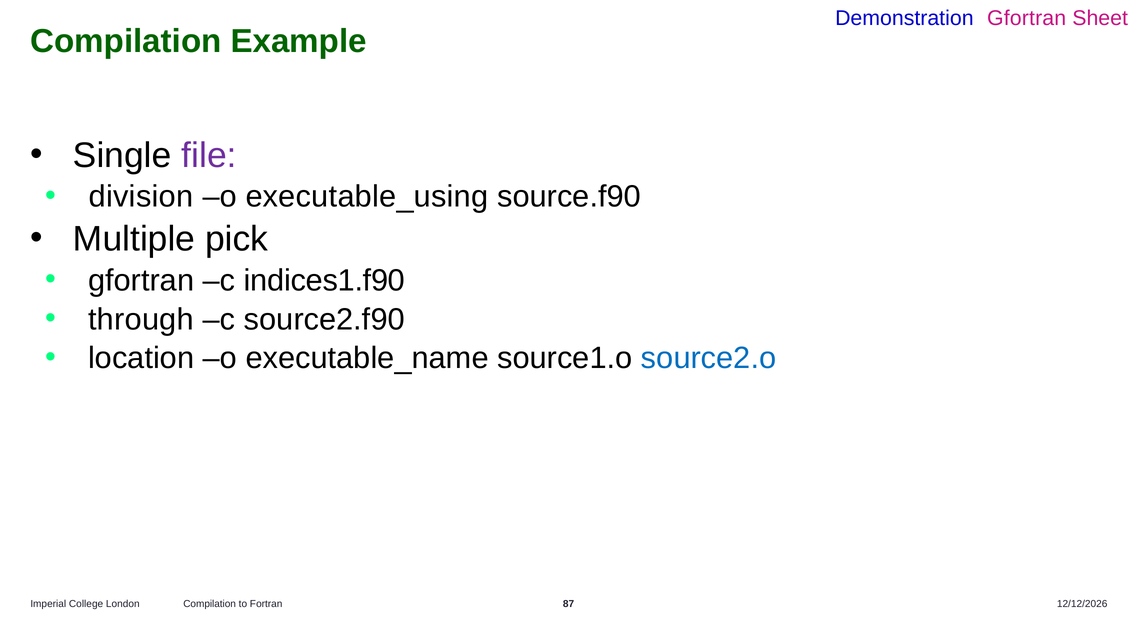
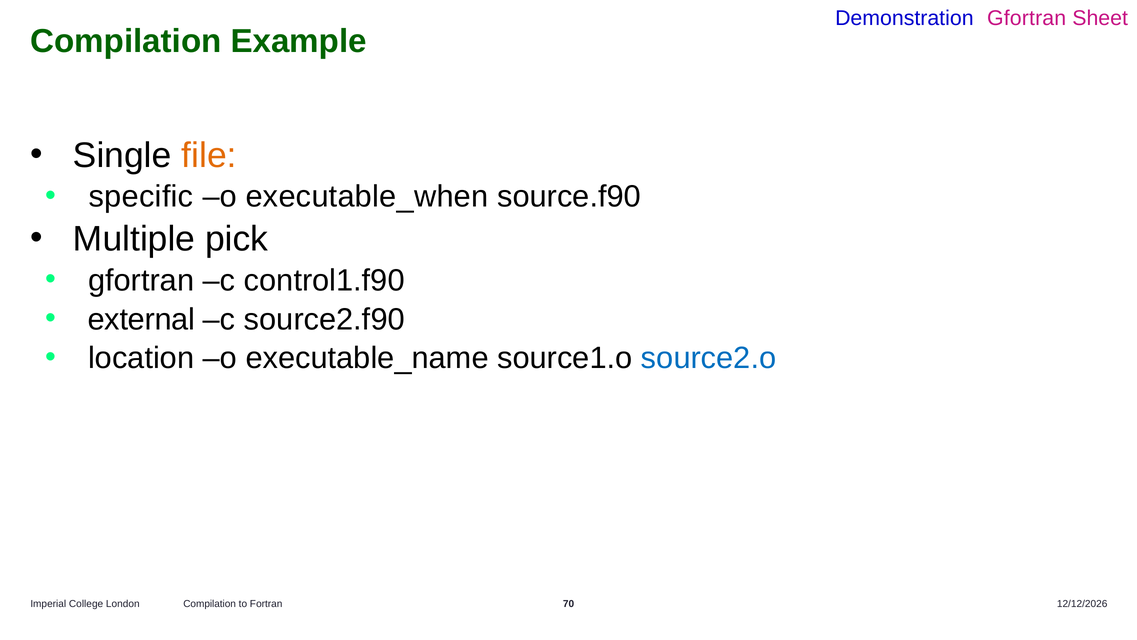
file colour: purple -> orange
division: division -> specific
executable_using: executable_using -> executable_when
indices1.f90: indices1.f90 -> control1.f90
through: through -> external
87: 87 -> 70
